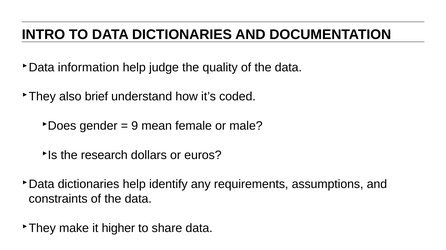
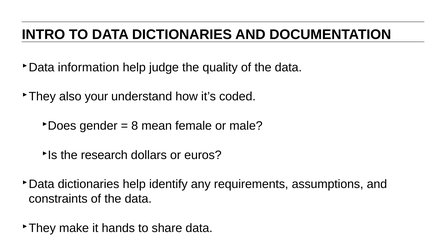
brief: brief -> your
9: 9 -> 8
higher: higher -> hands
